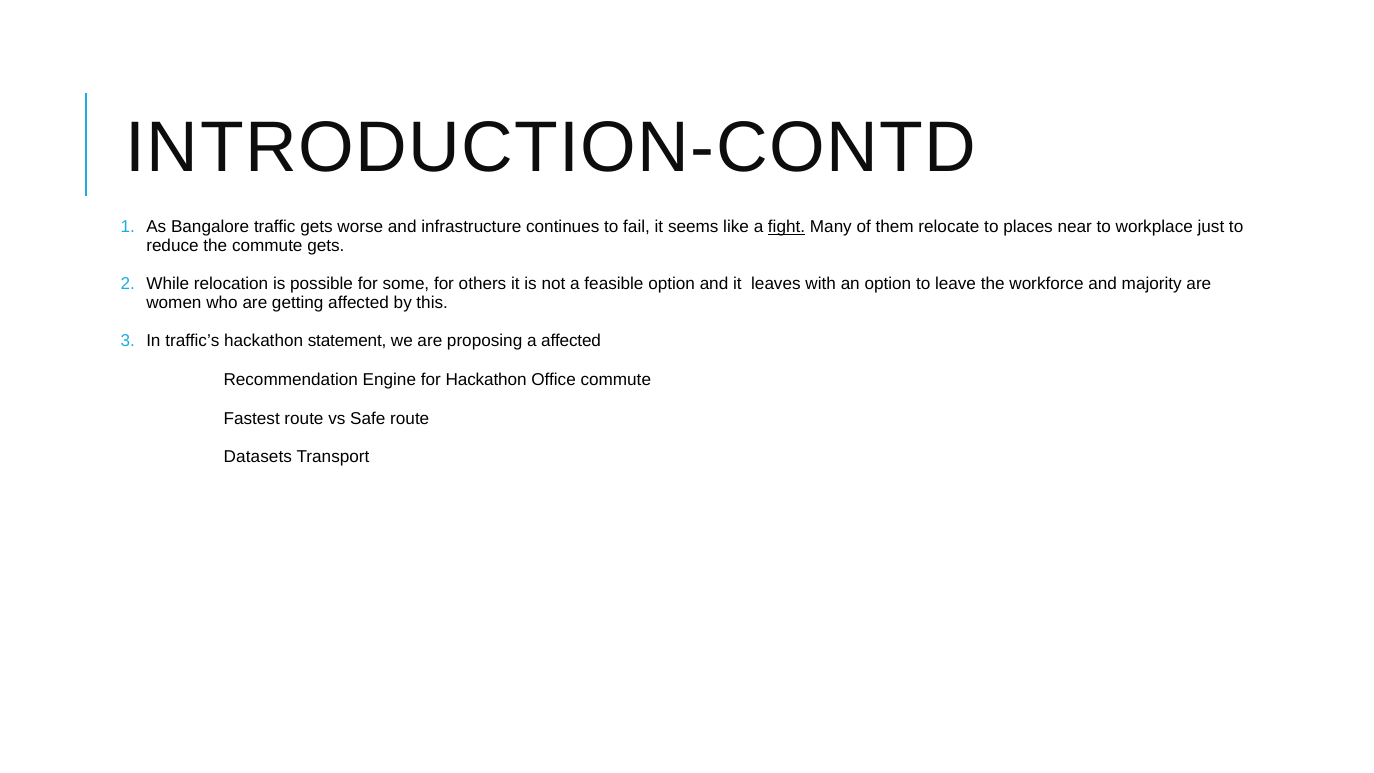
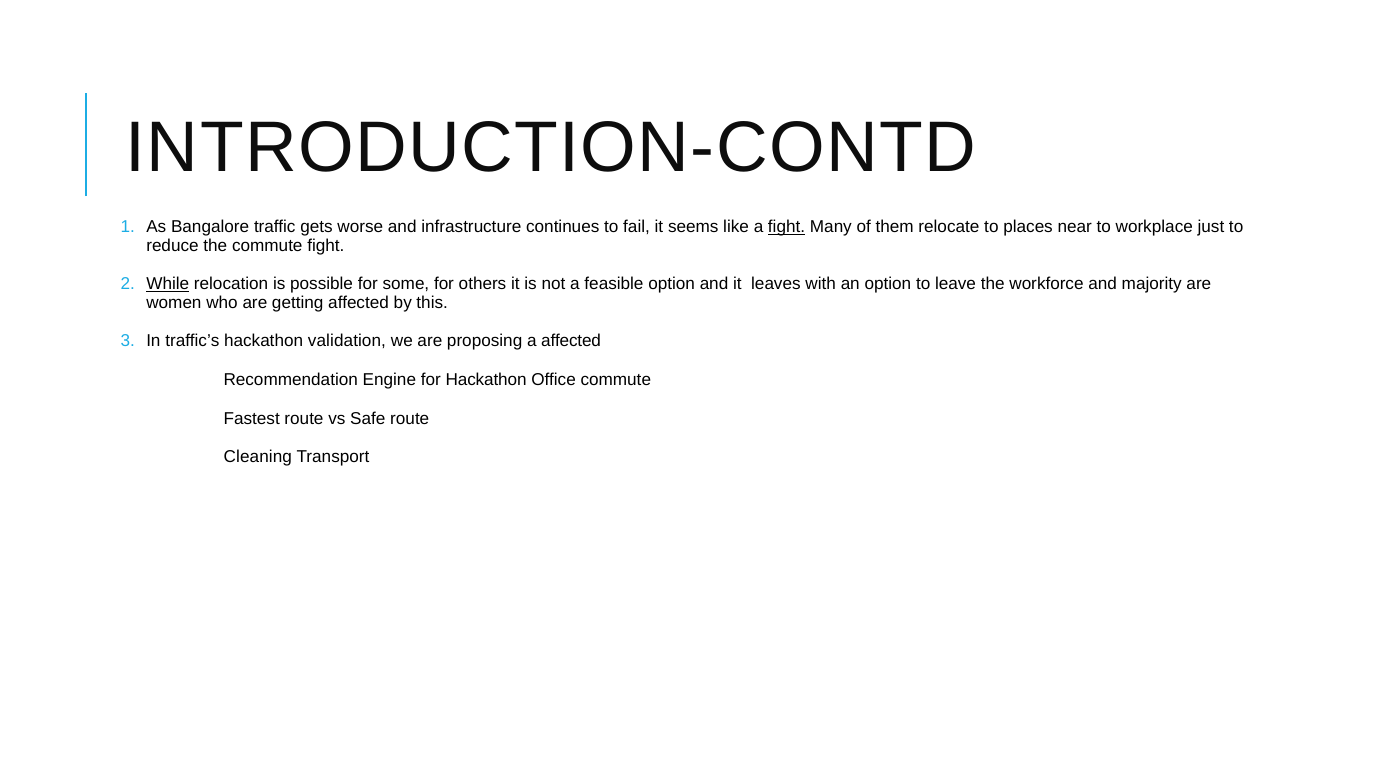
commute gets: gets -> fight
While underline: none -> present
statement: statement -> validation
Datasets: Datasets -> Cleaning
